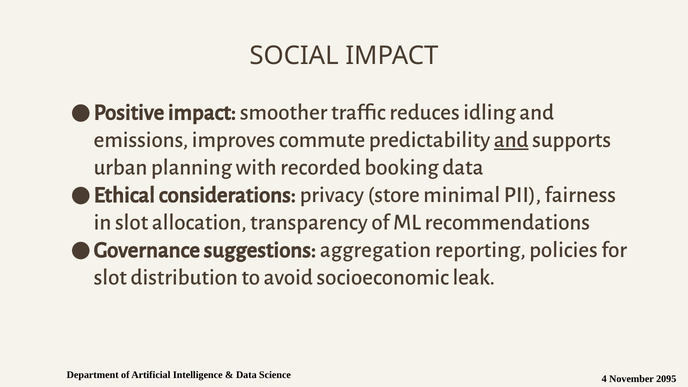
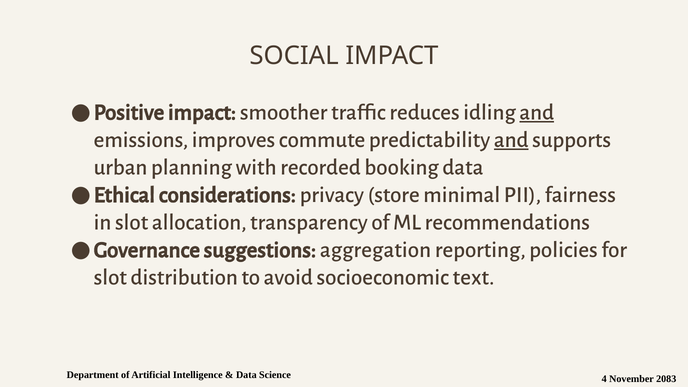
and at (537, 112) underline: none -> present
leak: leak -> text
2095: 2095 -> 2083
